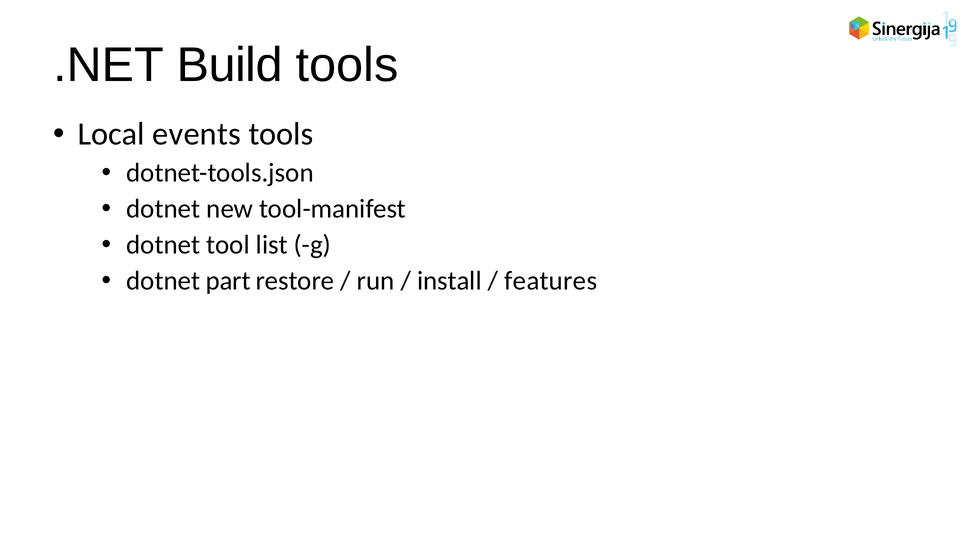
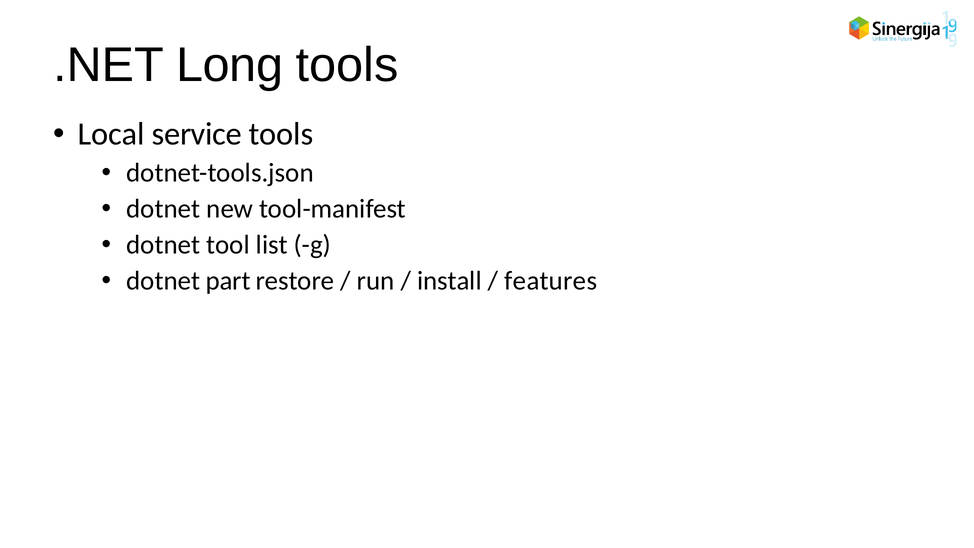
Build: Build -> Long
events: events -> service
